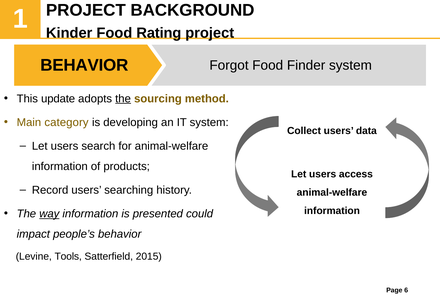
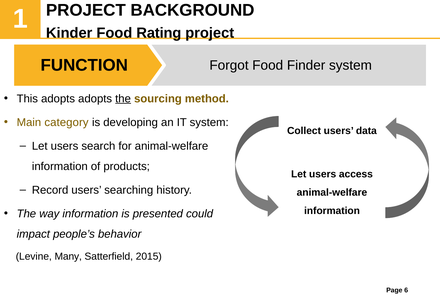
BEHAVIOR at (84, 65): BEHAVIOR -> FUNCTION
This update: update -> adopts
way underline: present -> none
Tools: Tools -> Many
